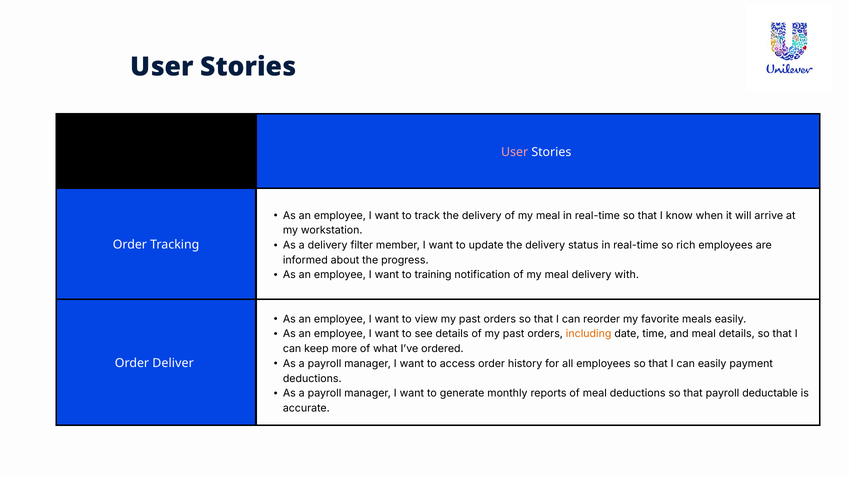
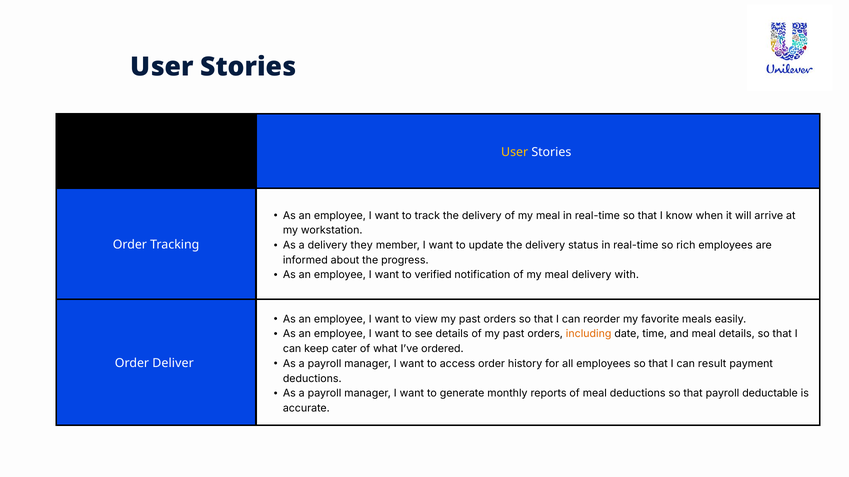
User at (515, 152) colour: pink -> yellow
filter: filter -> they
training: training -> verified
more: more -> cater
can easily: easily -> result
